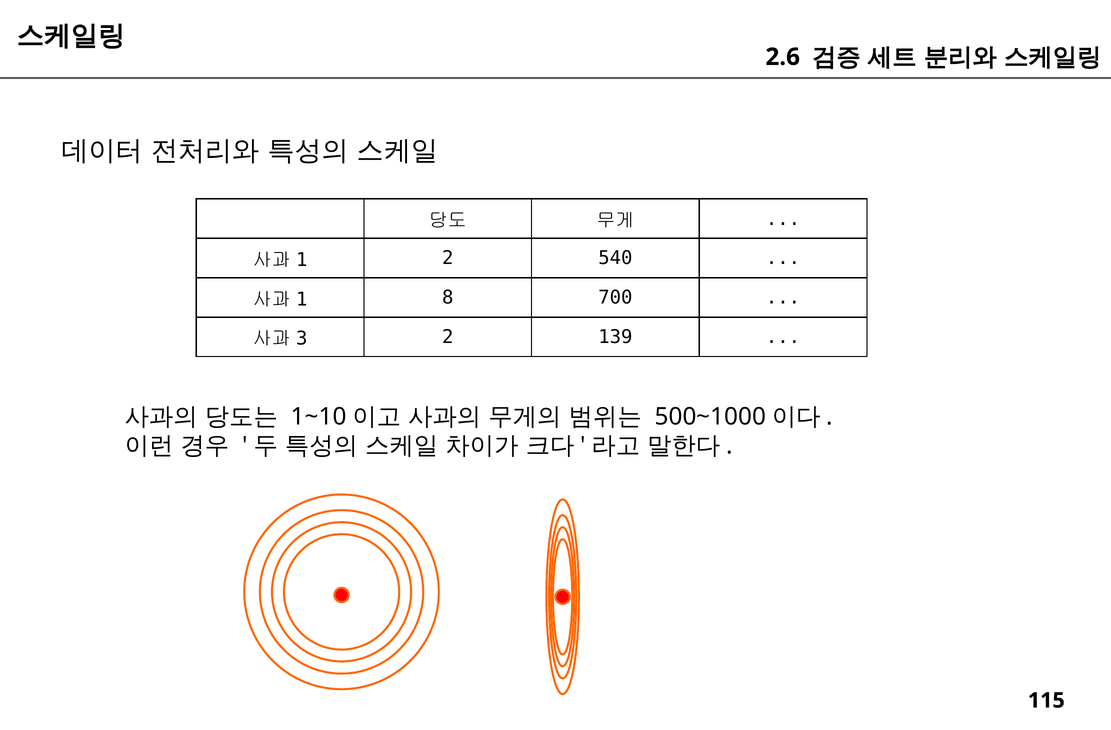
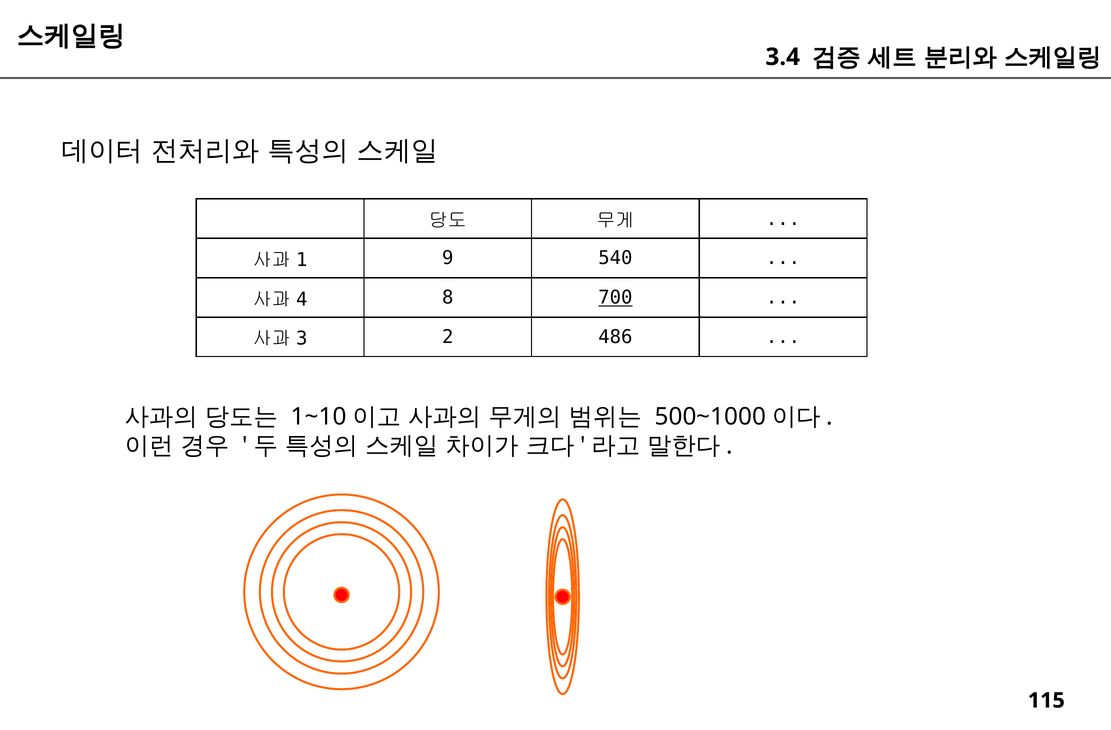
2.6: 2.6 -> 3.4
2 at (448, 258): 2 -> 9
1 at (302, 299): 1 -> 4
700 underline: none -> present
139: 139 -> 486
